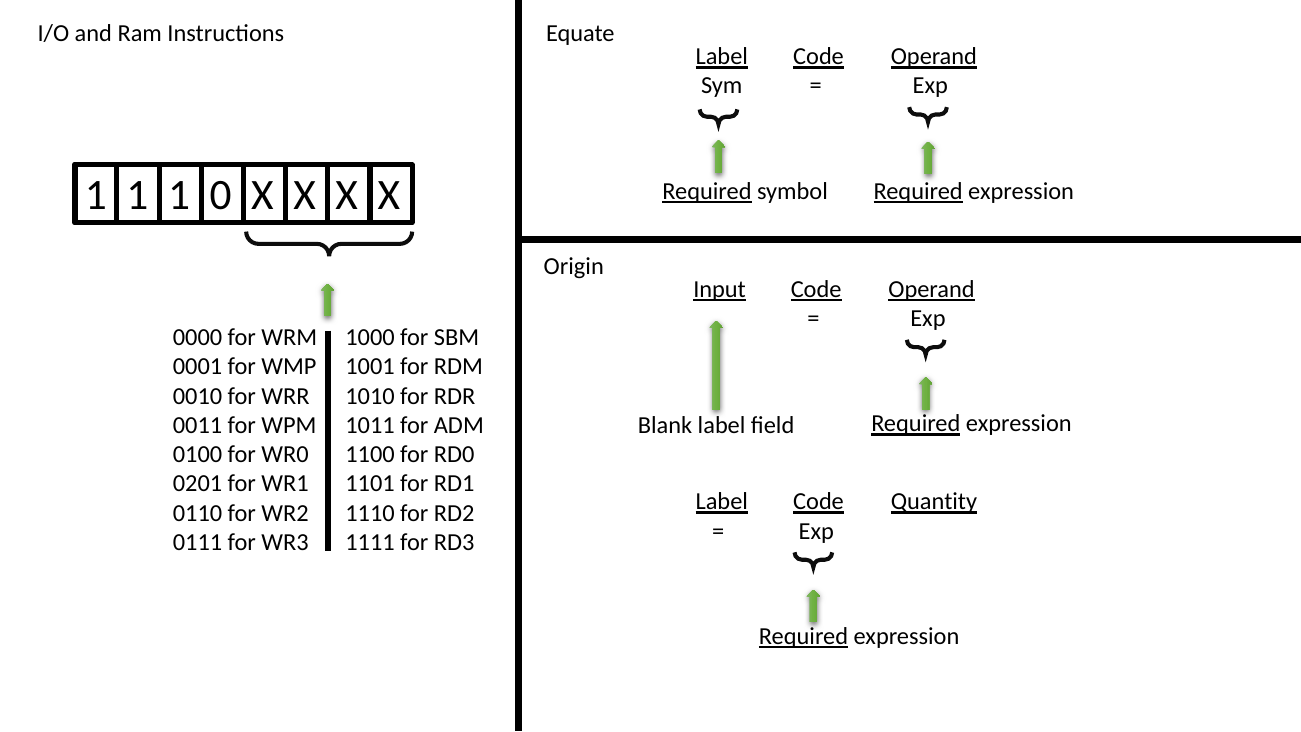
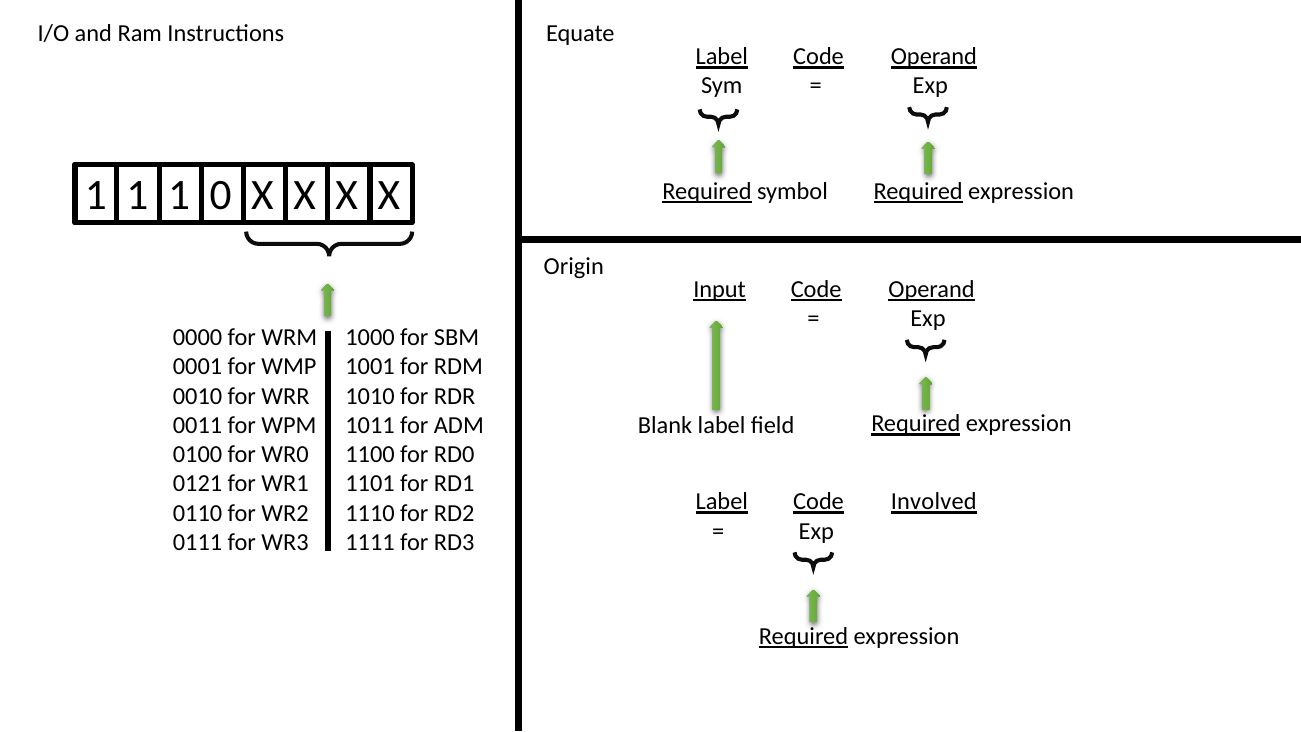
0201: 0201 -> 0121
Quantity: Quantity -> Involved
